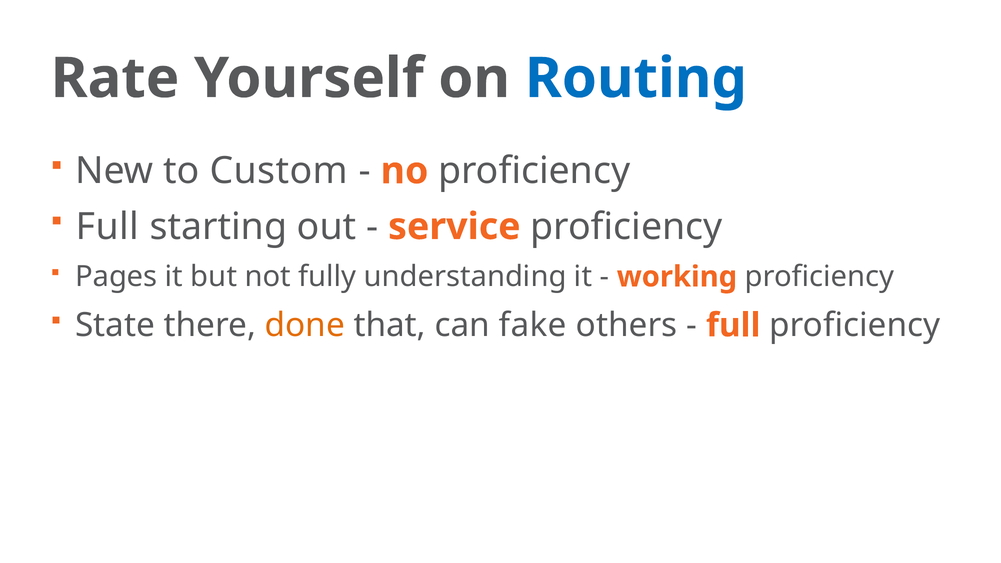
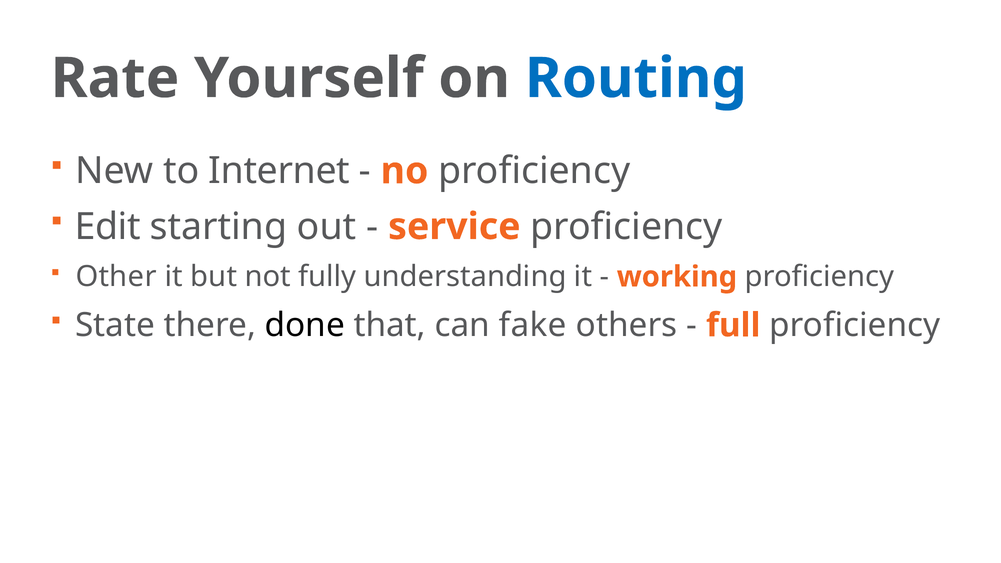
Custom: Custom -> Internet
Full at (107, 227): Full -> Edit
Pages: Pages -> Other
done colour: orange -> black
